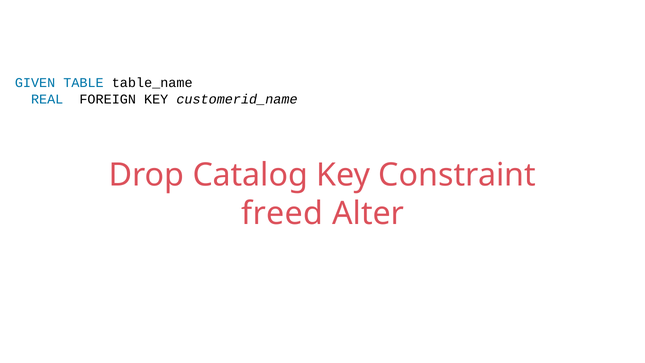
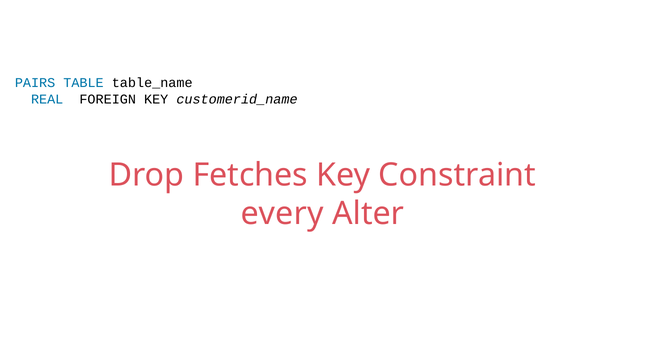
GIVEN: GIVEN -> PAIRS
Catalog: Catalog -> Fetches
freed: freed -> every
